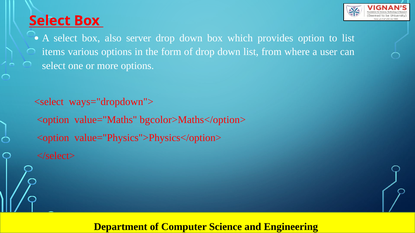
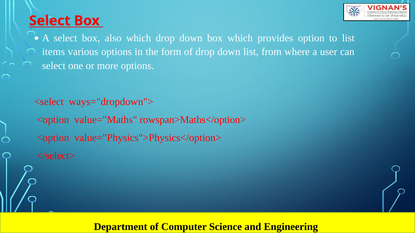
also server: server -> which
bgcolor>Maths</option>: bgcolor>Maths</option> -> rowspan>Maths</option>
